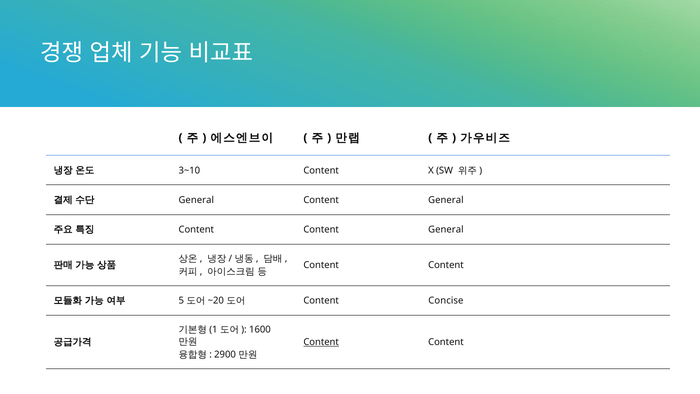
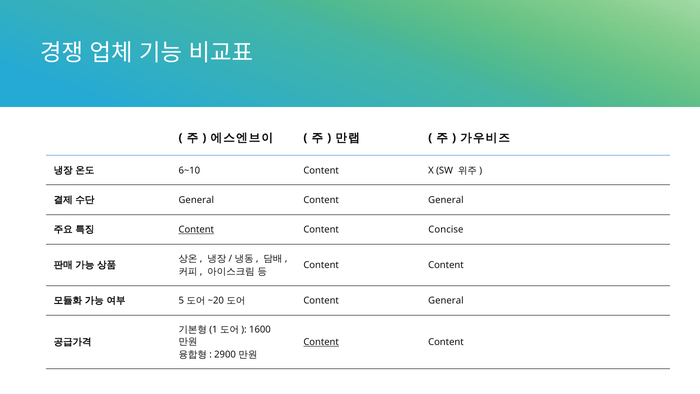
3~10: 3~10 -> 6~10
Content at (196, 230) underline: none -> present
General at (446, 230): General -> Concise
Concise at (446, 301): Concise -> General
